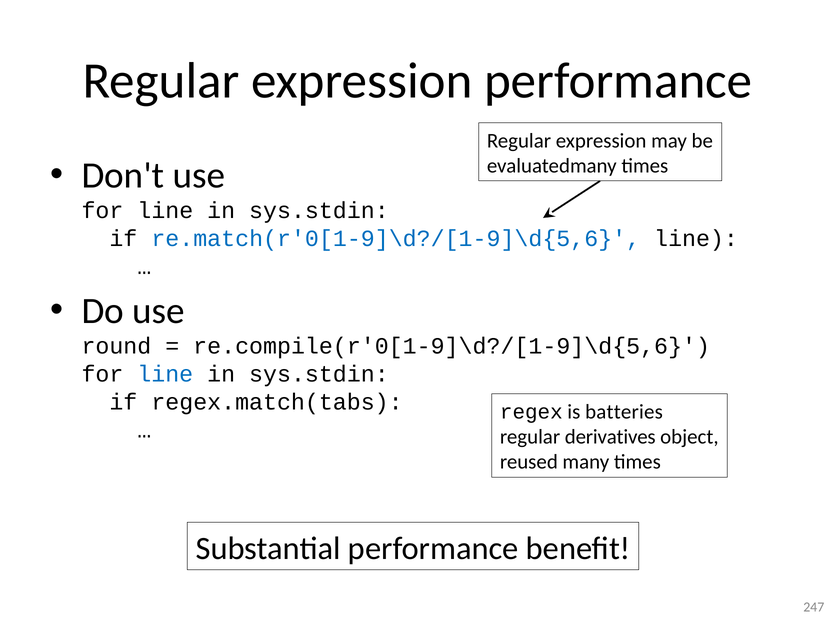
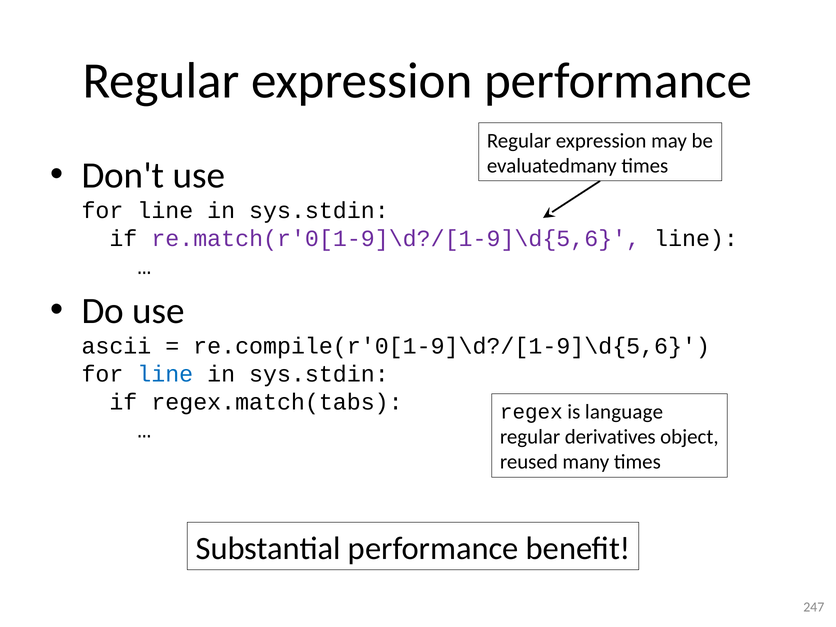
re.match(r'0[1-9]\d?/[1-9]\d{5,6 colour: blue -> purple
round: round -> ascii
batteries: batteries -> language
